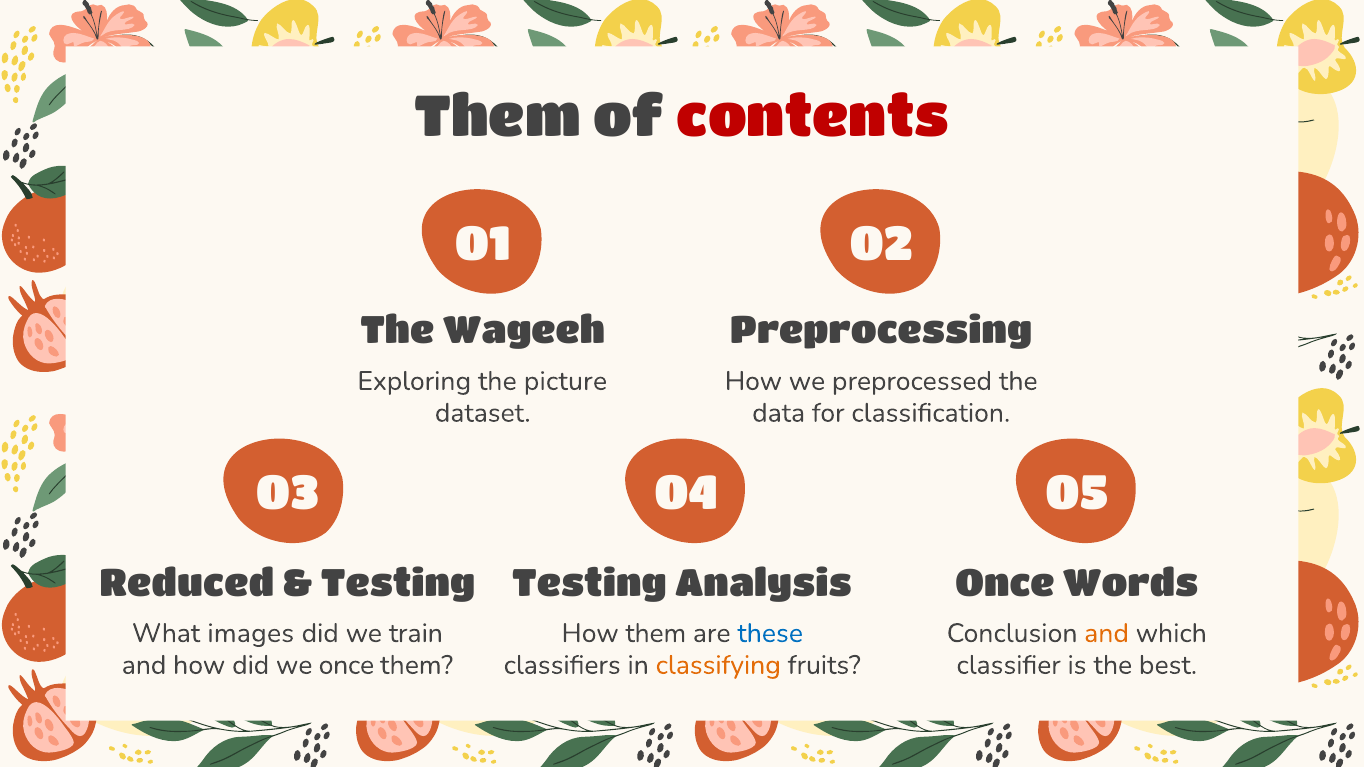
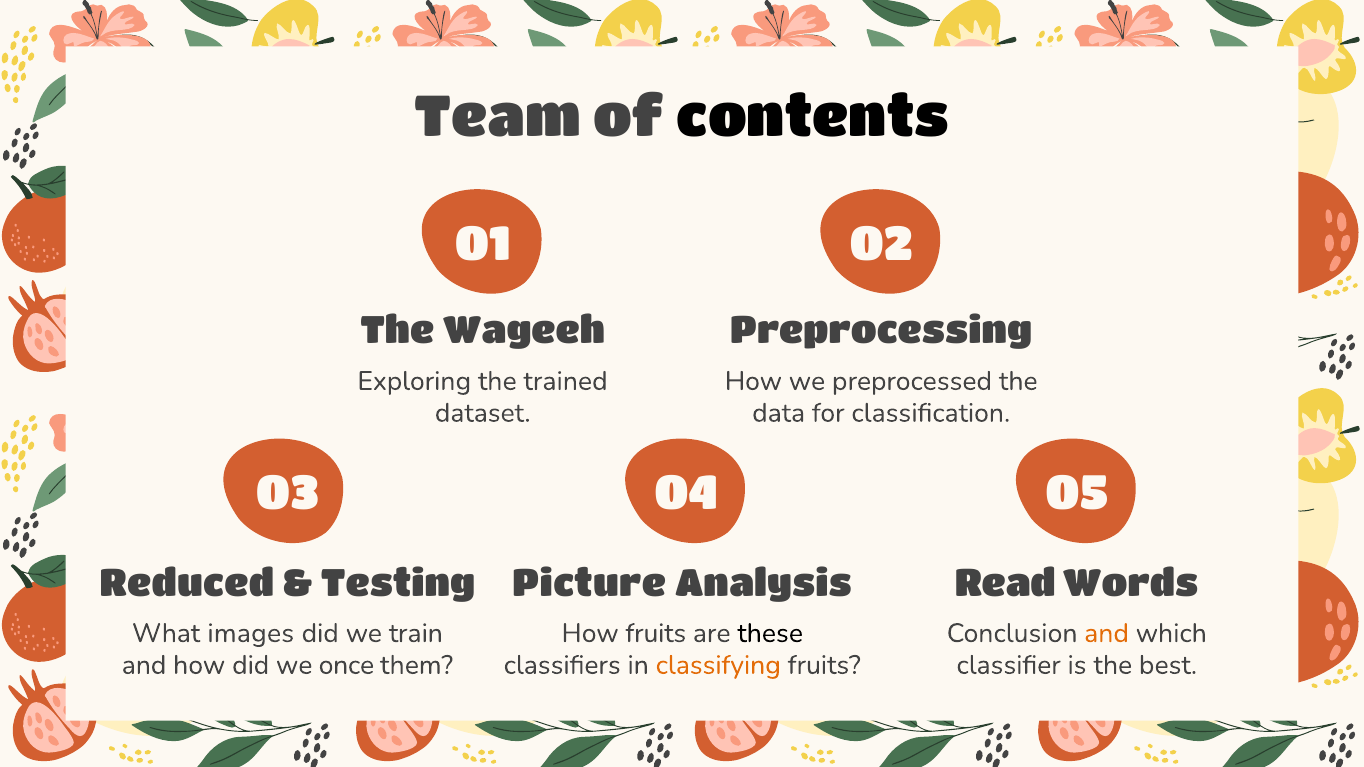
Them at (498, 118): Them -> Team
contents colour: red -> black
picture: picture -> trained
Testing Testing: Testing -> Picture
Analysis Once: Once -> Read
How them: them -> fruits
these colour: blue -> black
